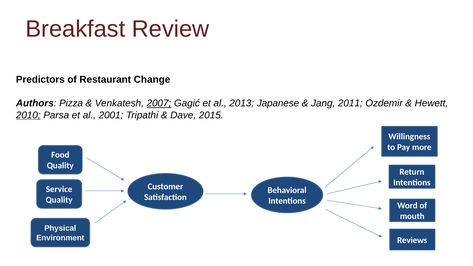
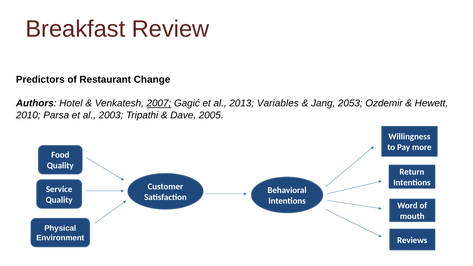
Pizza: Pizza -> Hotel
Japanese: Japanese -> Variables
2011: 2011 -> 2053
2010 underline: present -> none
2001: 2001 -> 2003
2015: 2015 -> 2005
